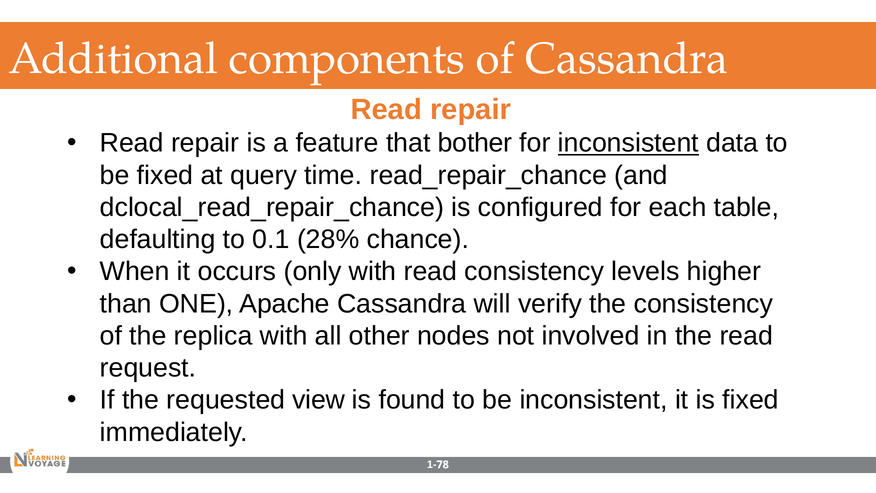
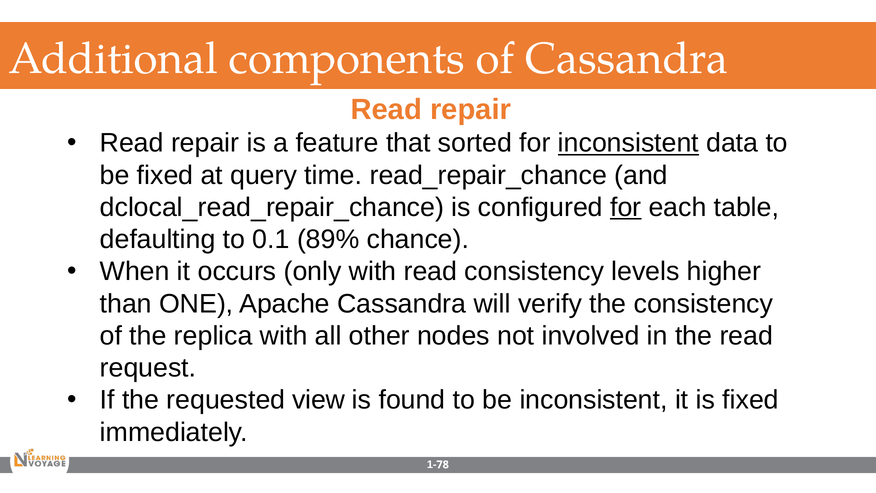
bother: bother -> sorted
for at (626, 207) underline: none -> present
28%: 28% -> 89%
